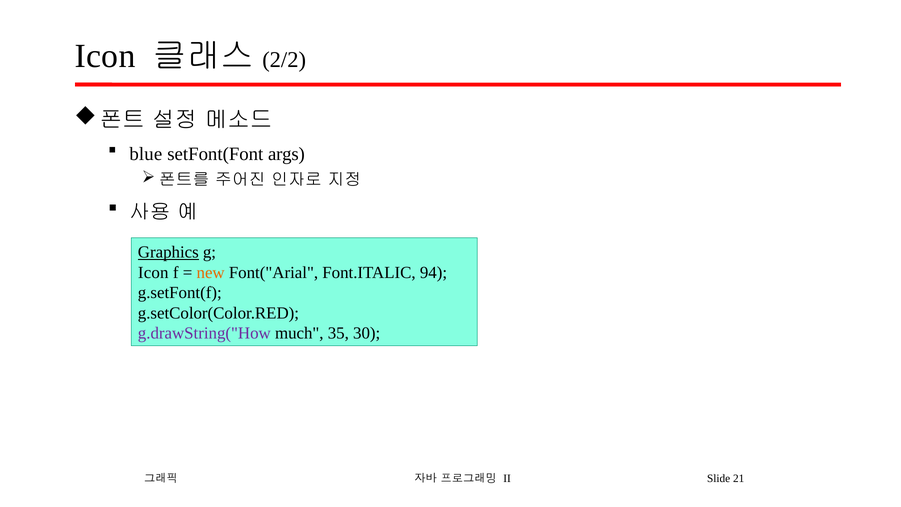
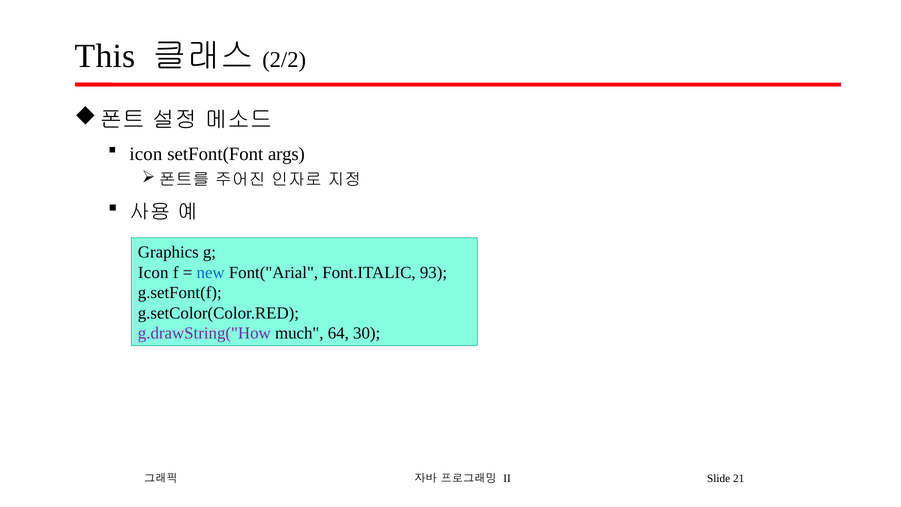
Icon at (105, 56): Icon -> This
blue at (146, 154): blue -> icon
Graphics underline: present -> none
new colour: orange -> blue
94: 94 -> 93
35: 35 -> 64
